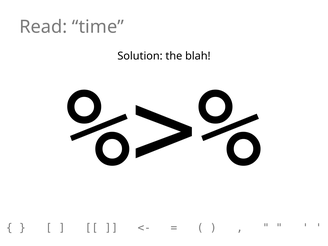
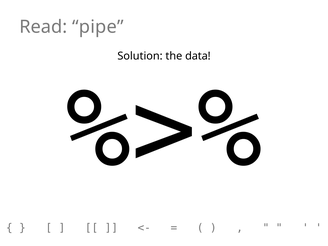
time: time -> pipe
blah: blah -> data
